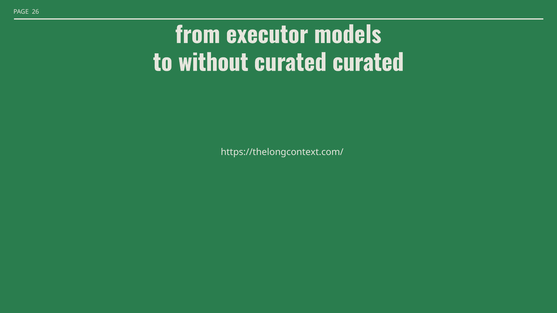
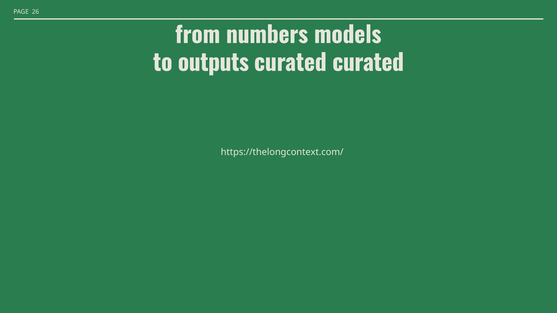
executor: executor -> numbers
without: without -> outputs
